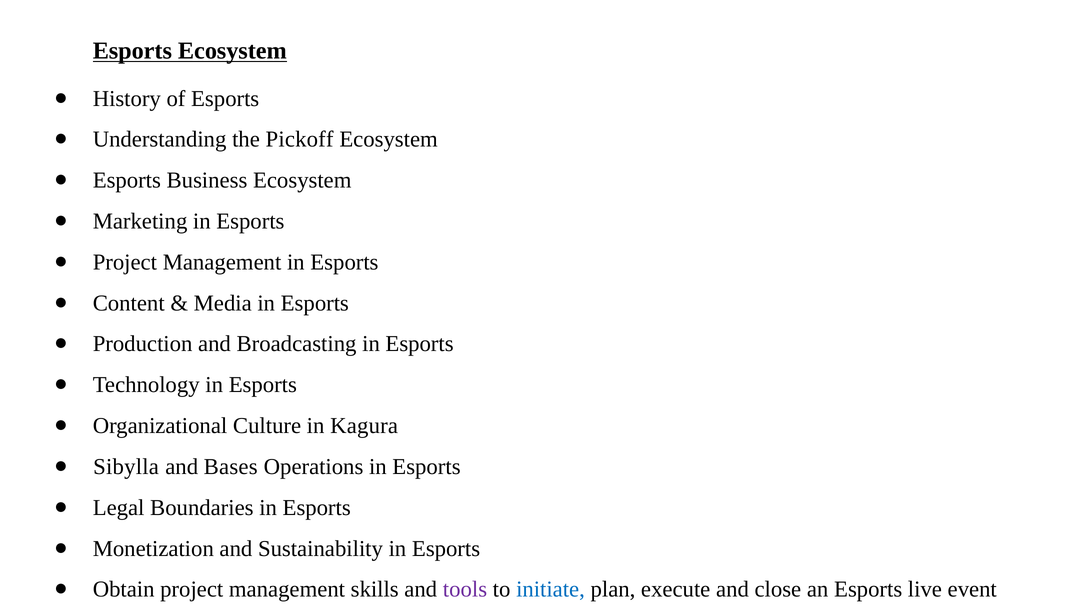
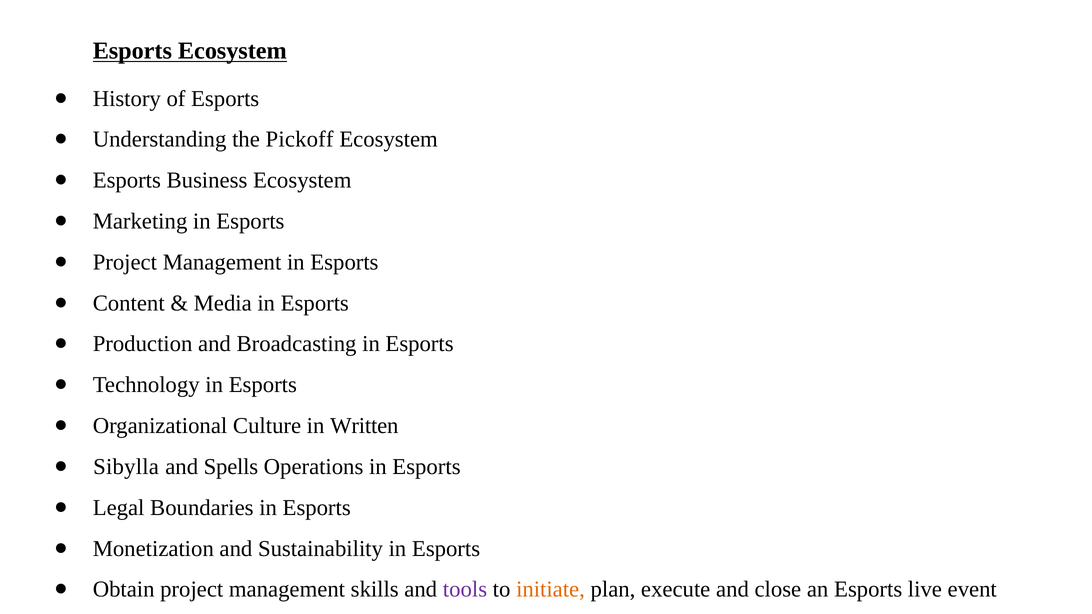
Kagura: Kagura -> Written
Bases: Bases -> Spells
initiate colour: blue -> orange
